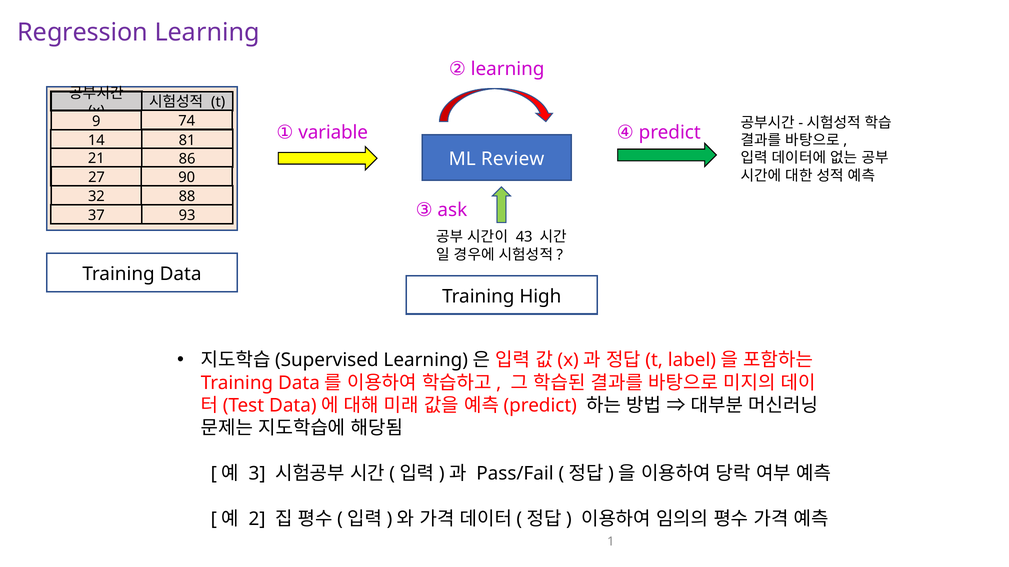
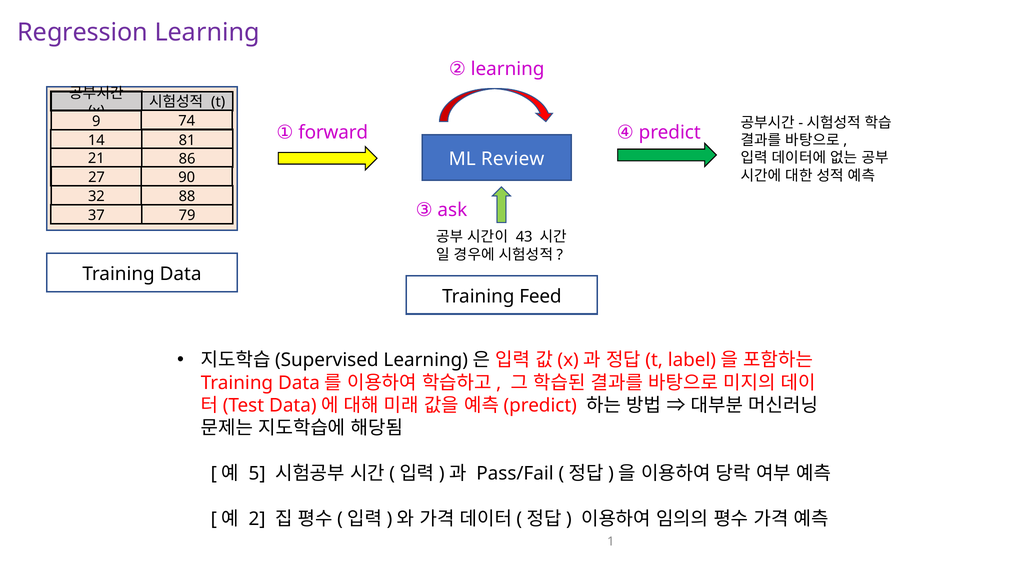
variable: variable -> forward
93: 93 -> 79
High: High -> Feed
3: 3 -> 5
